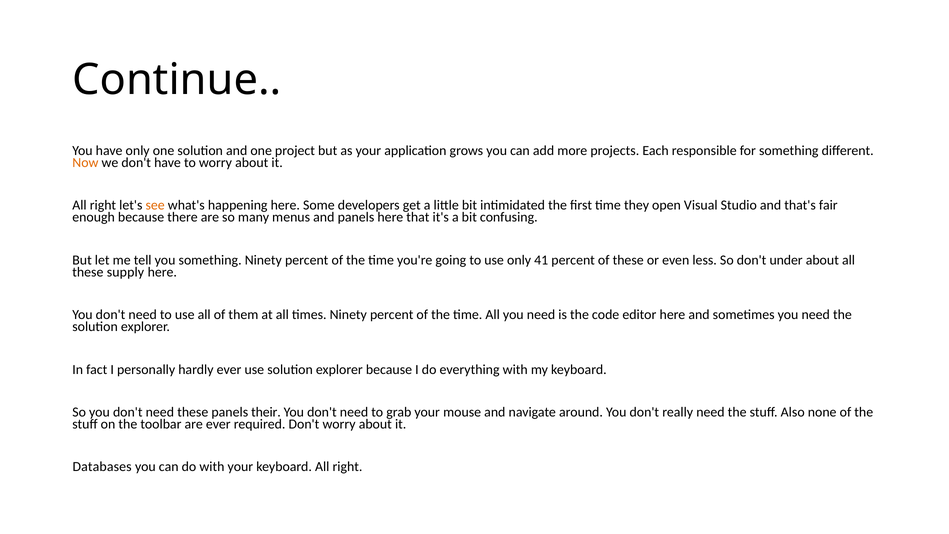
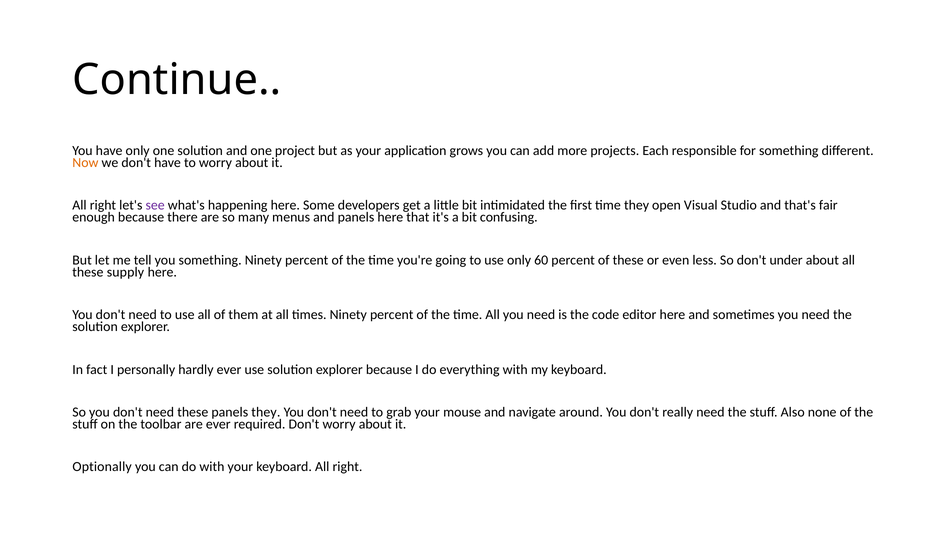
see colour: orange -> purple
41: 41 -> 60
panels their: their -> they
Databases: Databases -> Optionally
